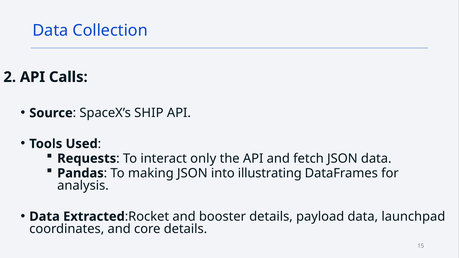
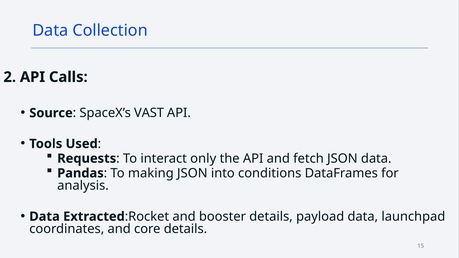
SHIP: SHIP -> VAST
illustrating: illustrating -> conditions
